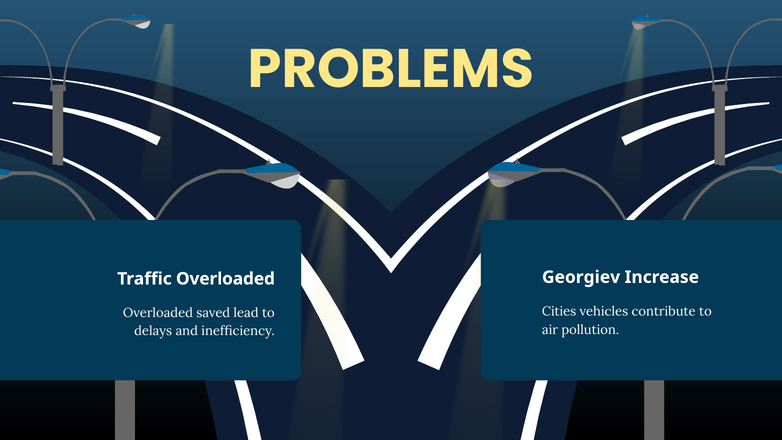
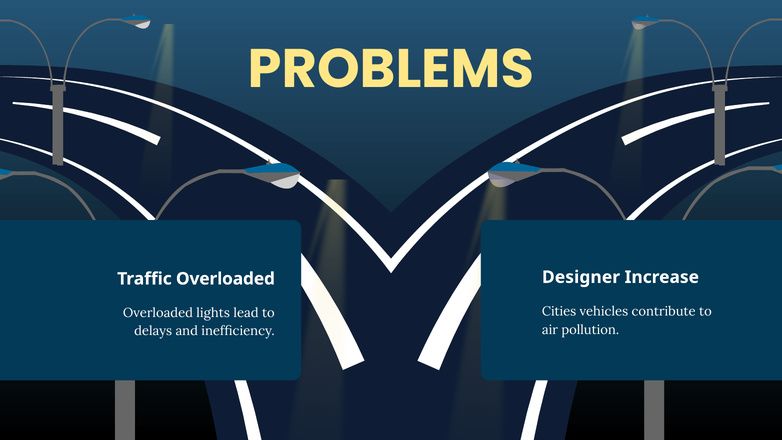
Georgiev: Georgiev -> Designer
saved: saved -> lights
